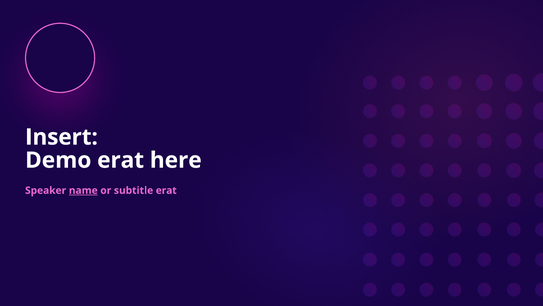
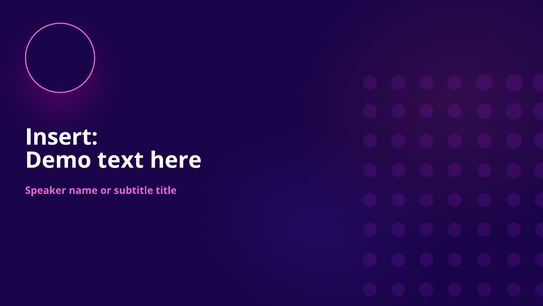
Demo erat: erat -> text
name underline: present -> none
subtitle erat: erat -> title
